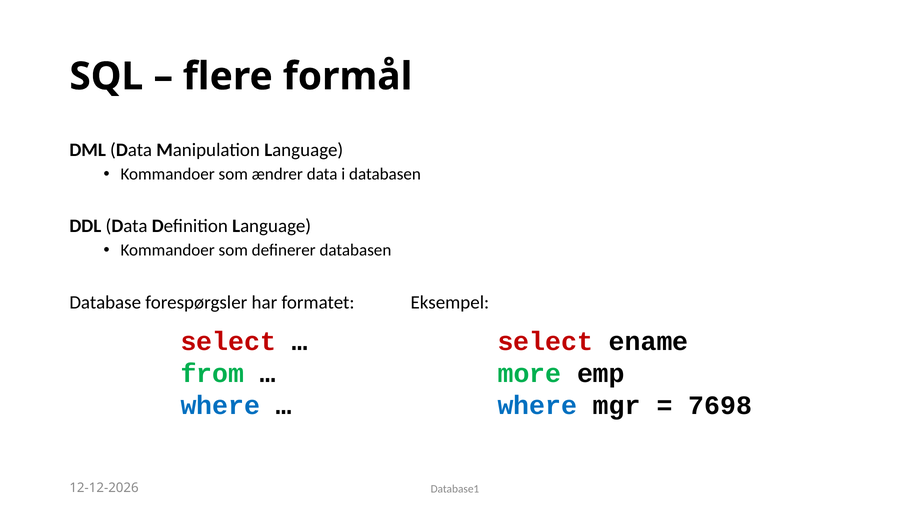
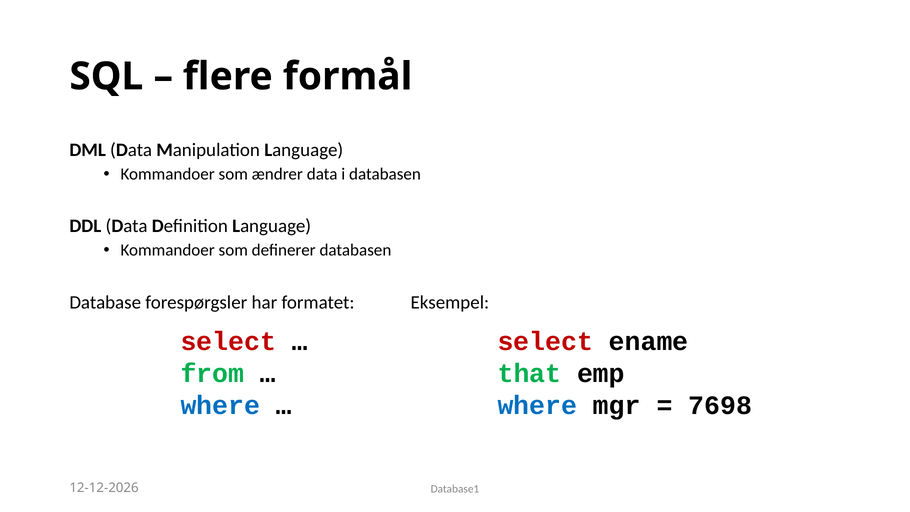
more: more -> that
